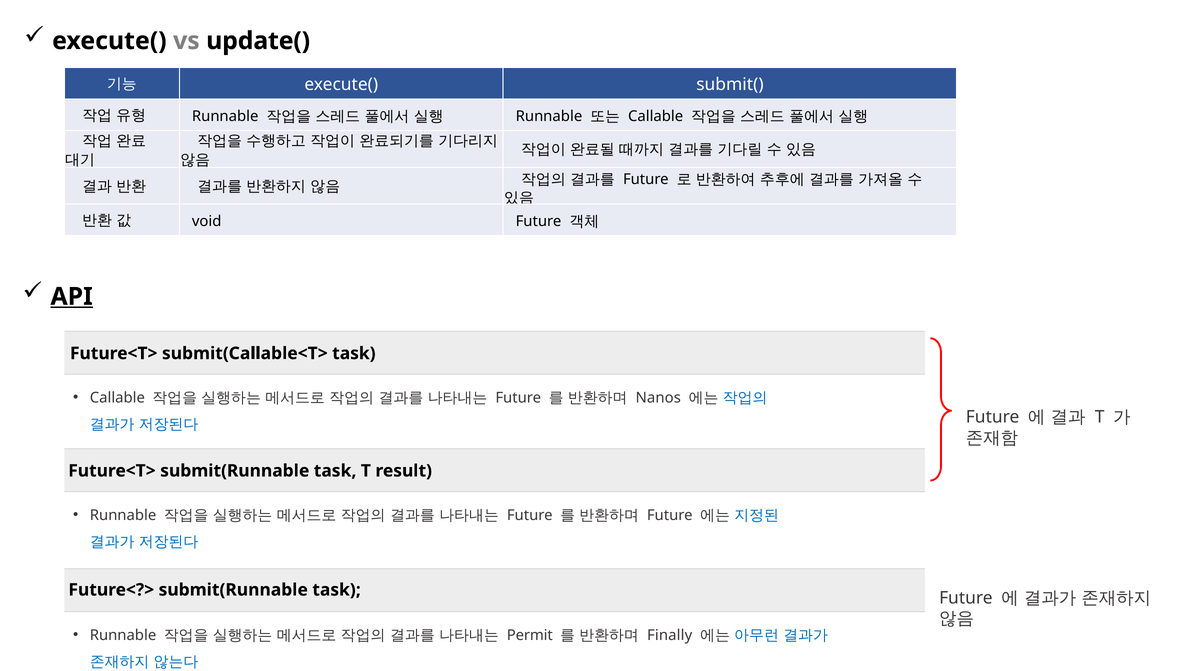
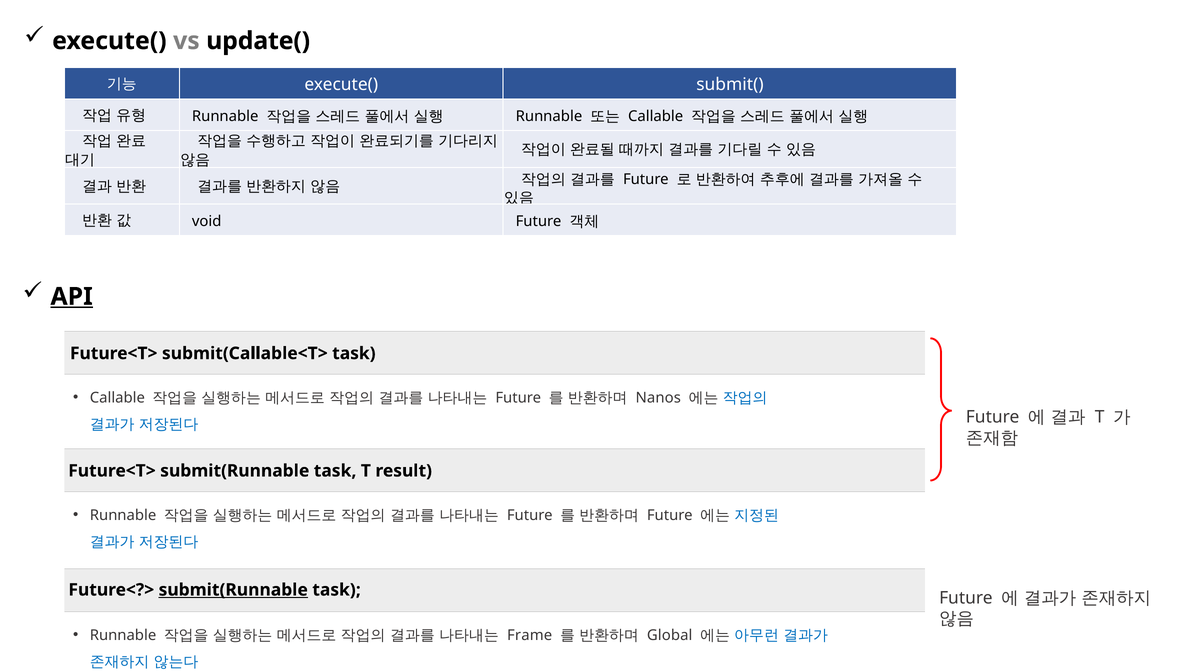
submit(Runnable at (233, 589) underline: none -> present
Permit: Permit -> Frame
Finally: Finally -> Global
